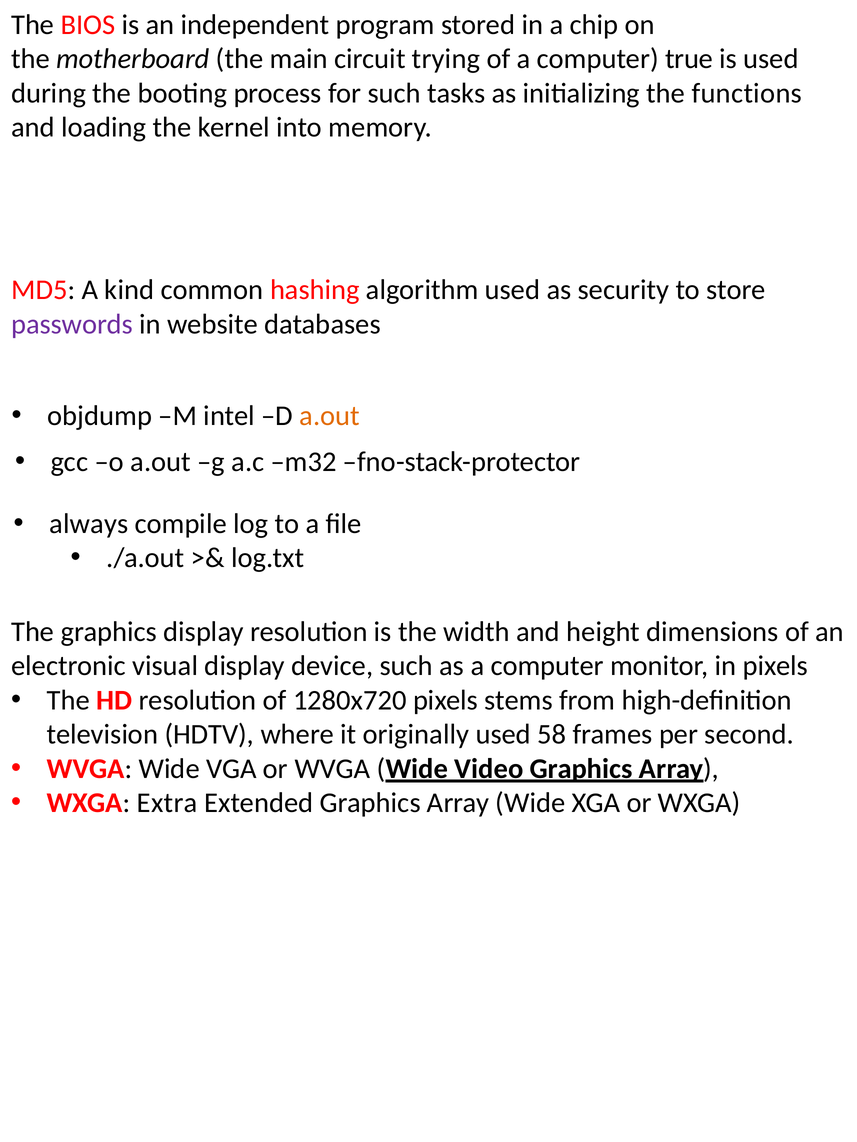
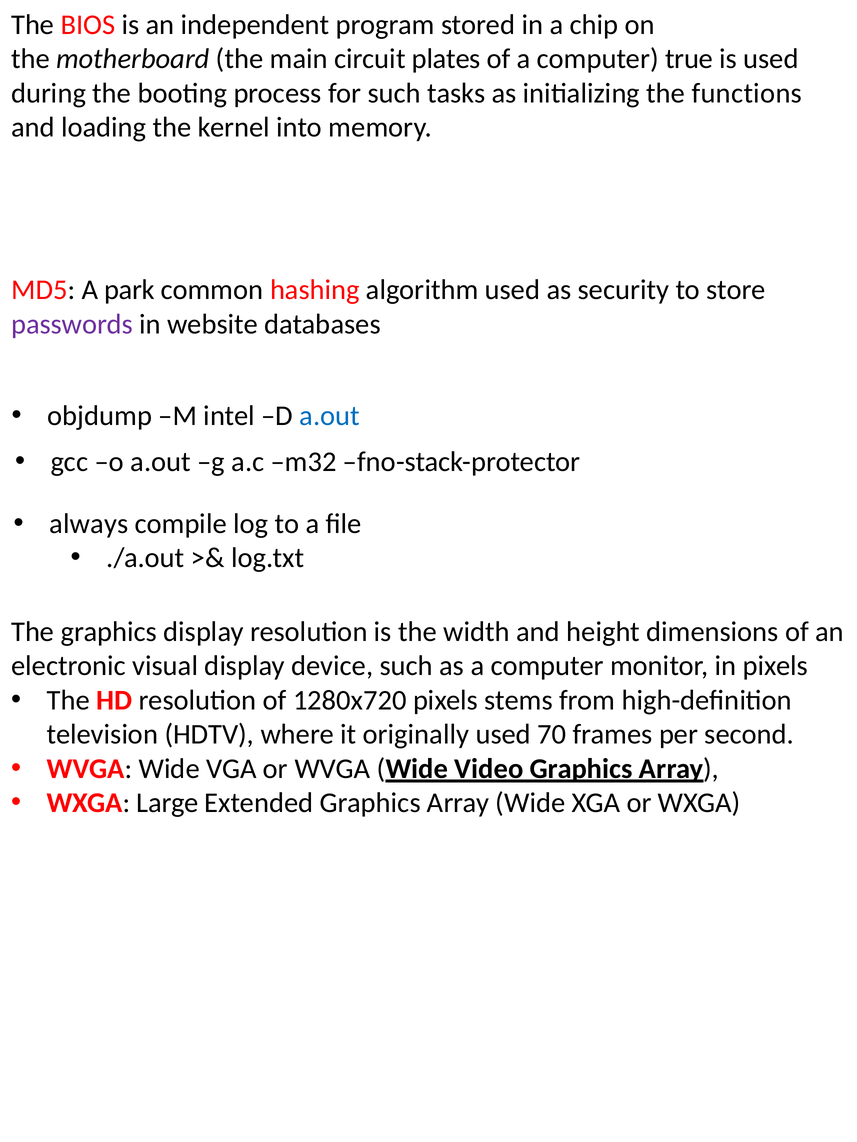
trying: trying -> plates
kind: kind -> park
a.out at (330, 416) colour: orange -> blue
58: 58 -> 70
Extra: Extra -> Large
